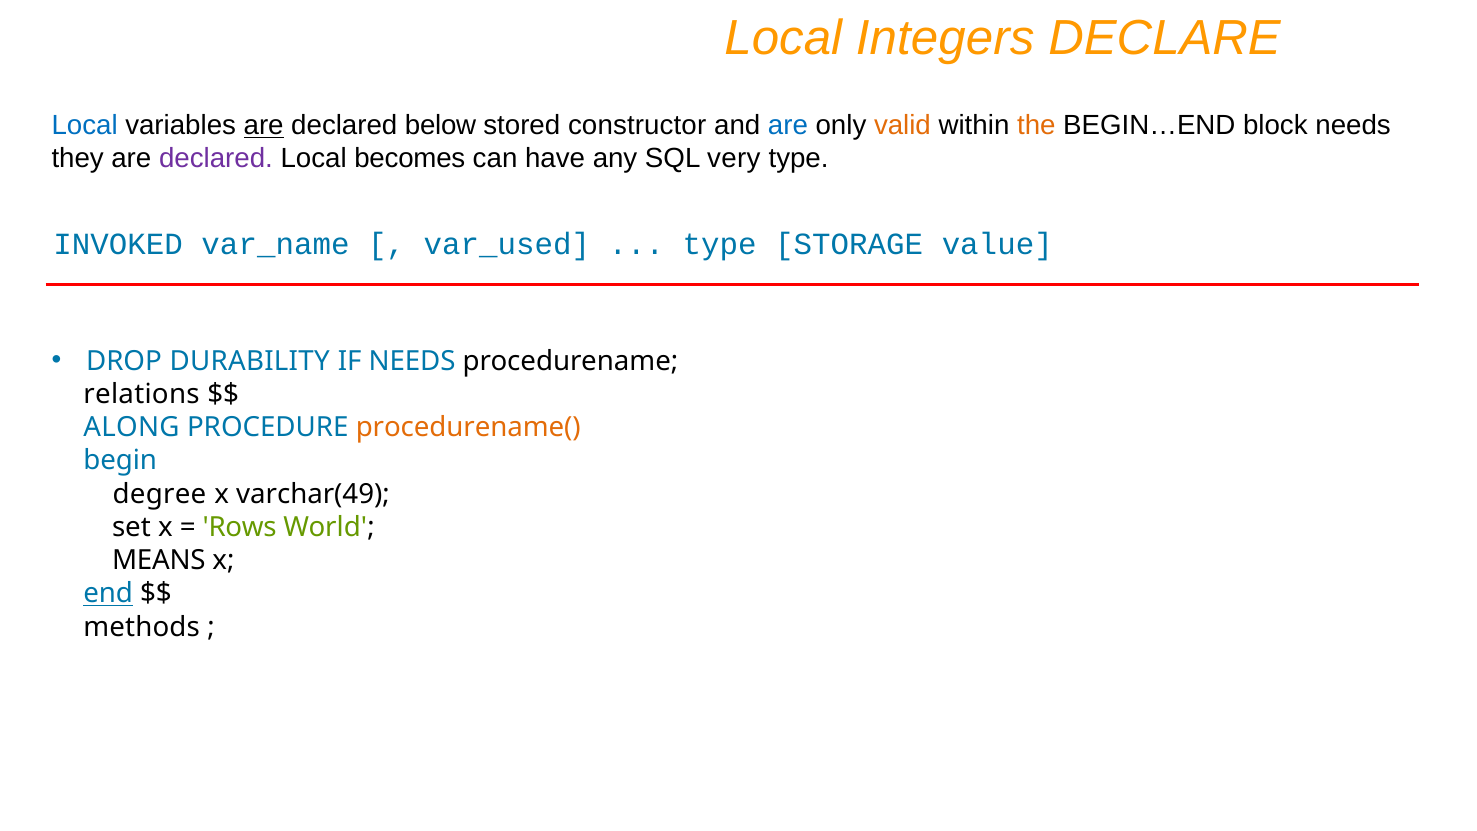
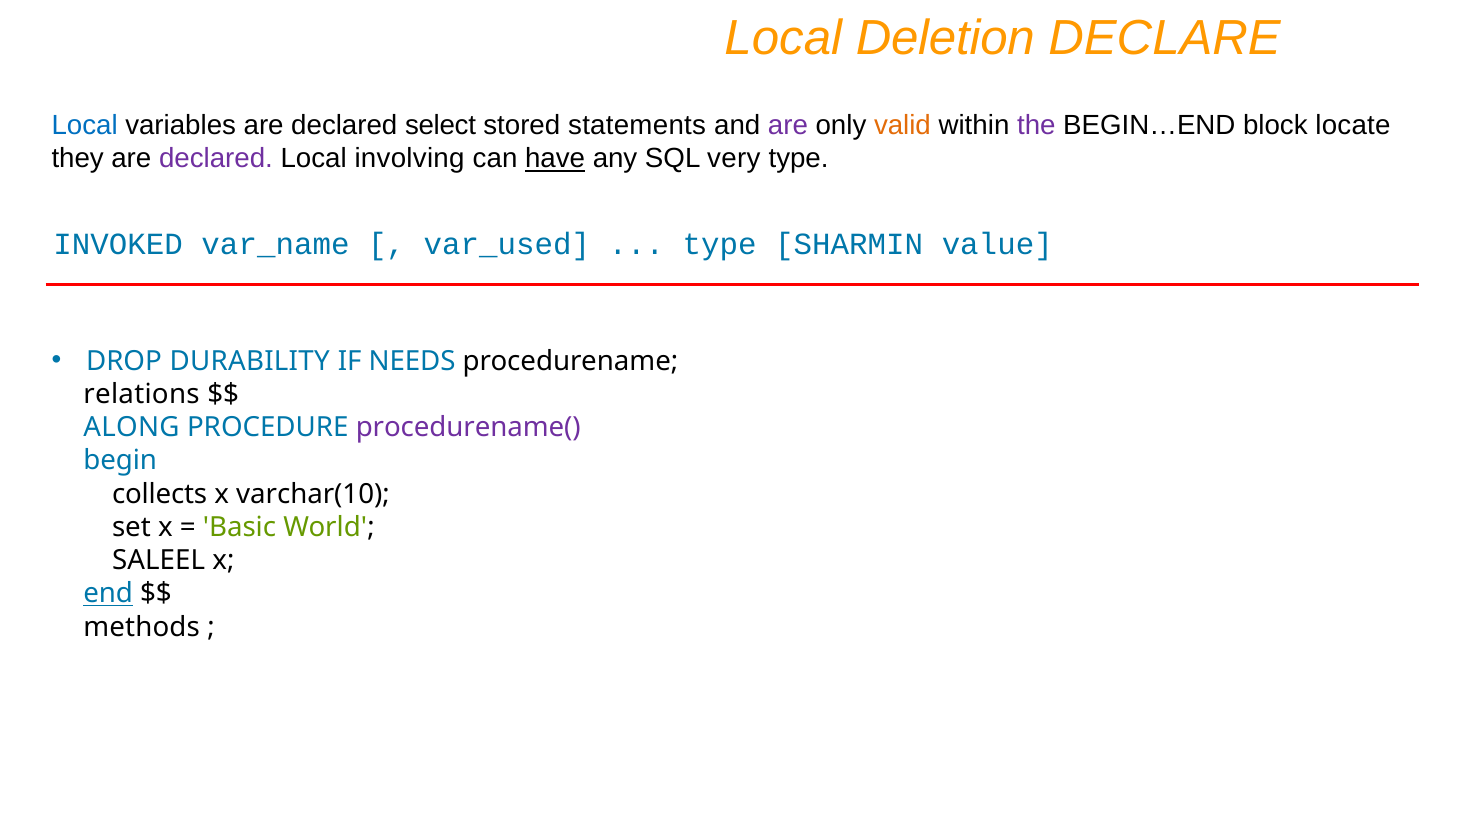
Integers: Integers -> Deletion
are at (264, 125) underline: present -> none
below: below -> select
constructor: constructor -> statements
are at (788, 125) colour: blue -> purple
the colour: orange -> purple
block needs: needs -> locate
becomes: becomes -> involving
have underline: none -> present
STORAGE: STORAGE -> SHARMIN
procedurename( colour: orange -> purple
degree: degree -> collects
varchar(49: varchar(49 -> varchar(10
Rows: Rows -> Basic
MEANS: MEANS -> SALEEL
